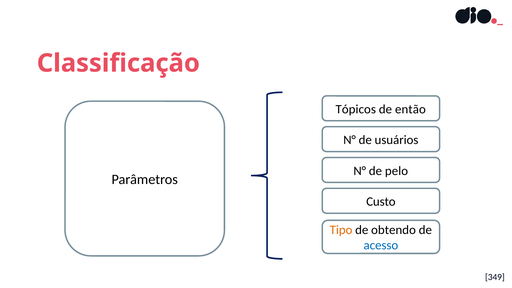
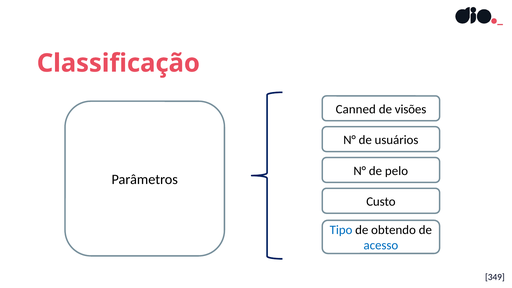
Tópicos: Tópicos -> Canned
então: então -> visões
Tipo colour: orange -> blue
